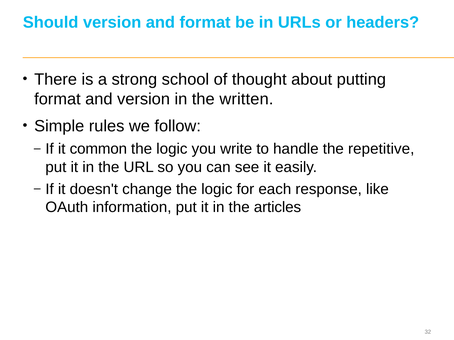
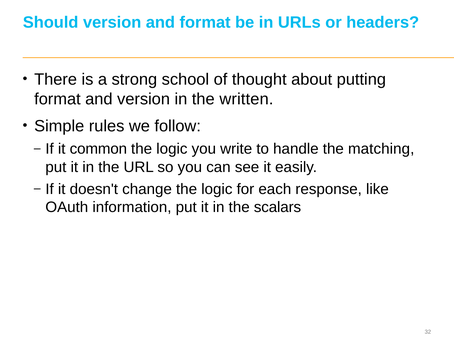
repetitive: repetitive -> matching
articles: articles -> scalars
